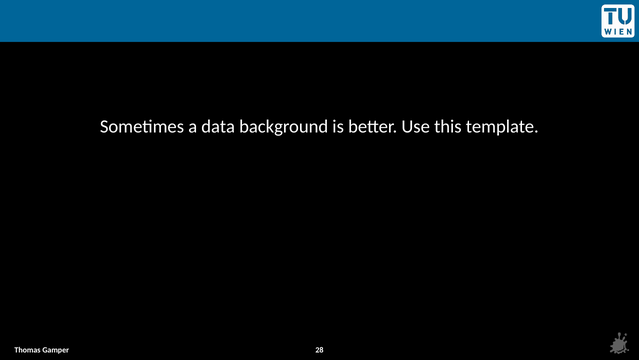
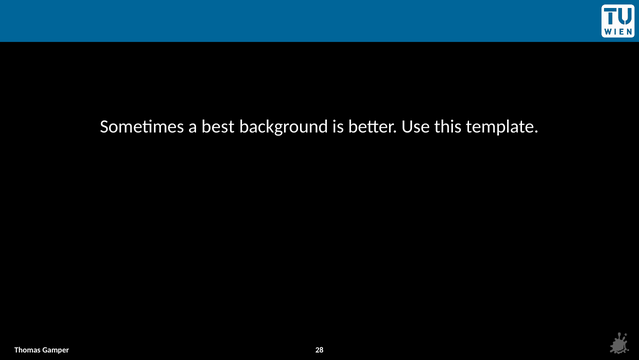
data: data -> best
